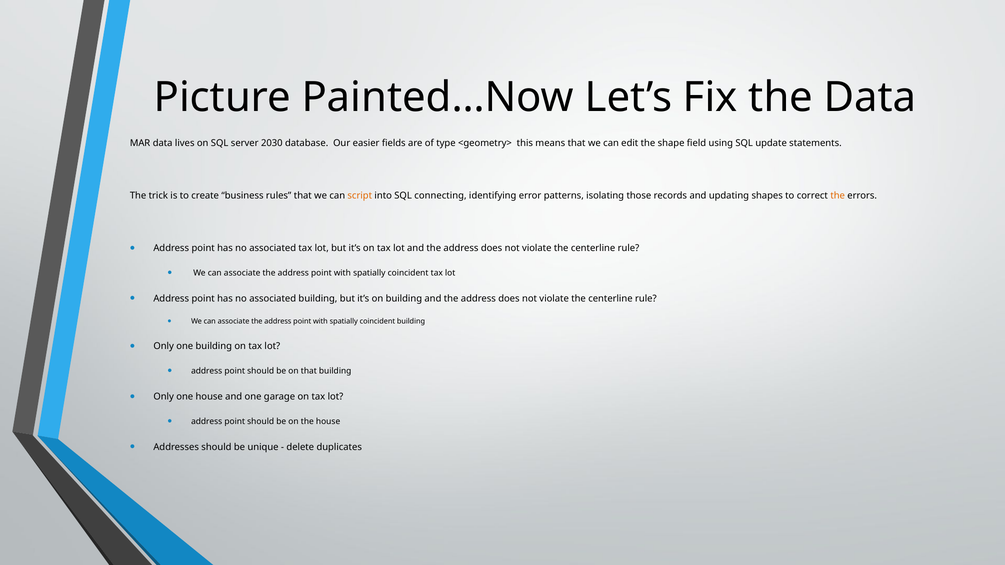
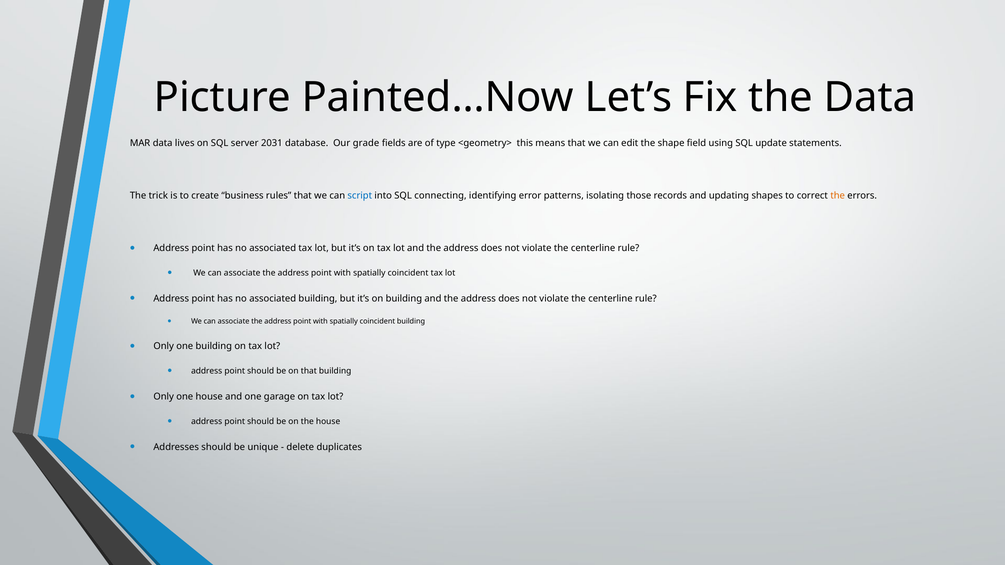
2030: 2030 -> 2031
easier: easier -> grade
script colour: orange -> blue
